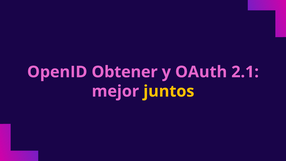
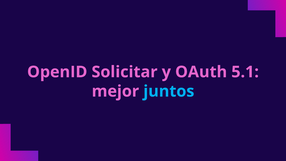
Obtener: Obtener -> Solicitar
2.1: 2.1 -> 5.1
juntos colour: yellow -> light blue
